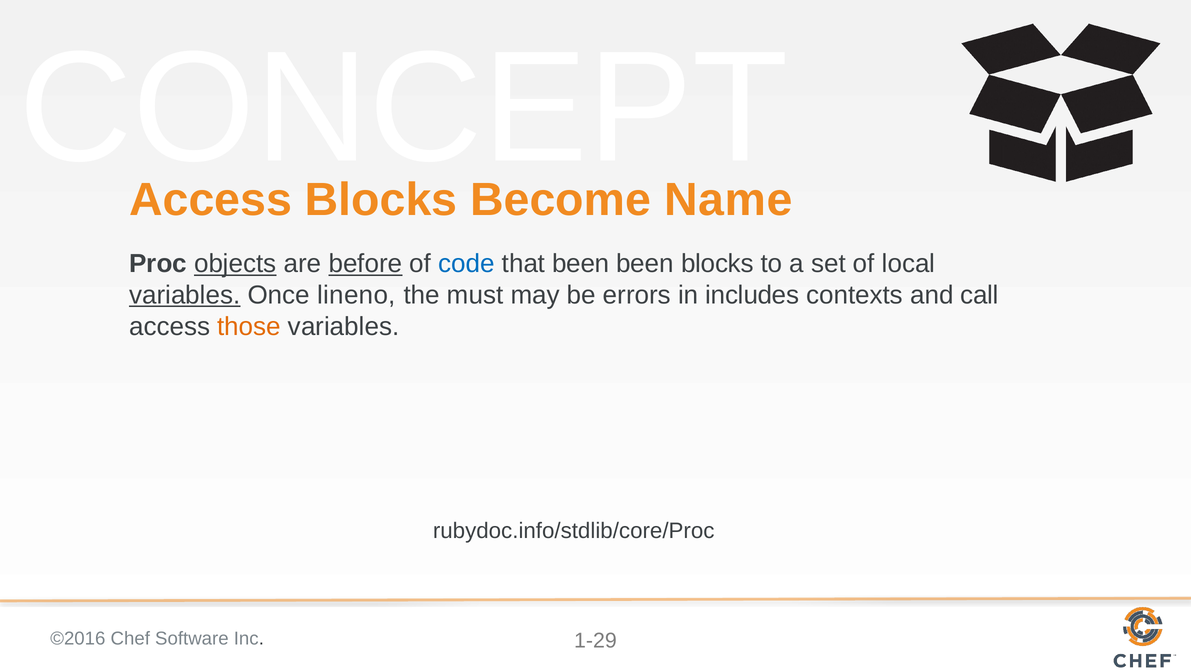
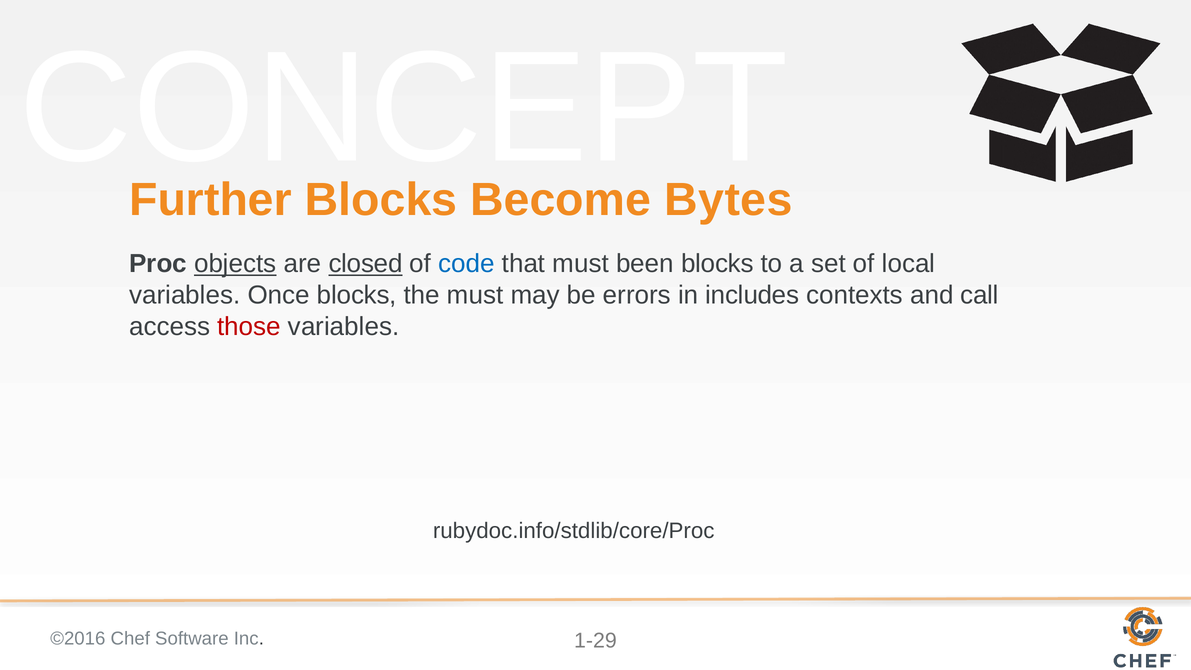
Access at (211, 200): Access -> Further
Name: Name -> Bytes
before: before -> closed
that been: been -> must
variables at (185, 295) underline: present -> none
Once lineno: lineno -> blocks
those colour: orange -> red
